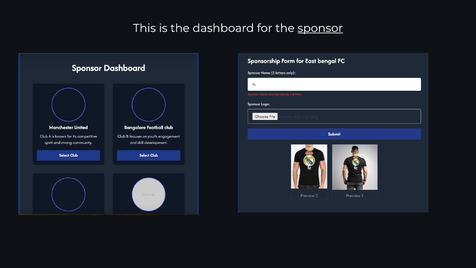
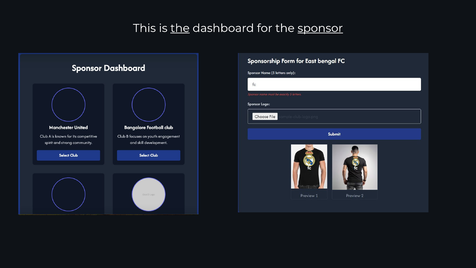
the at (180, 28) underline: none -> present
